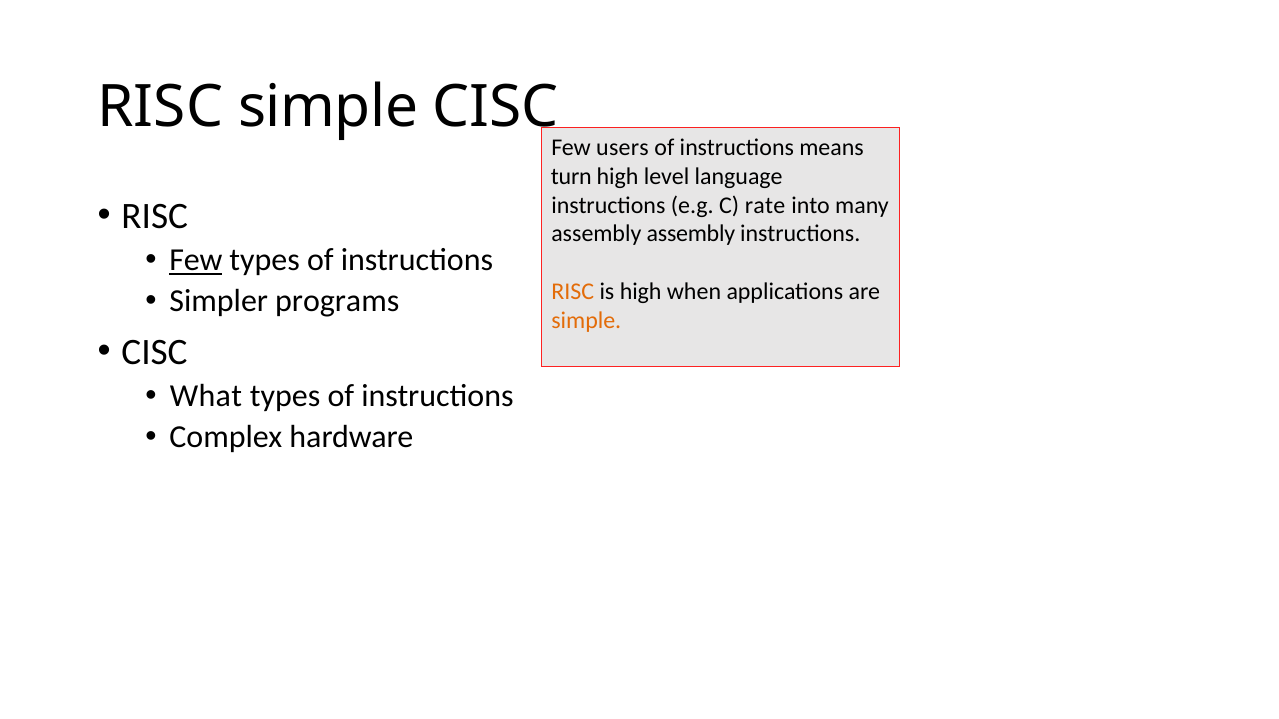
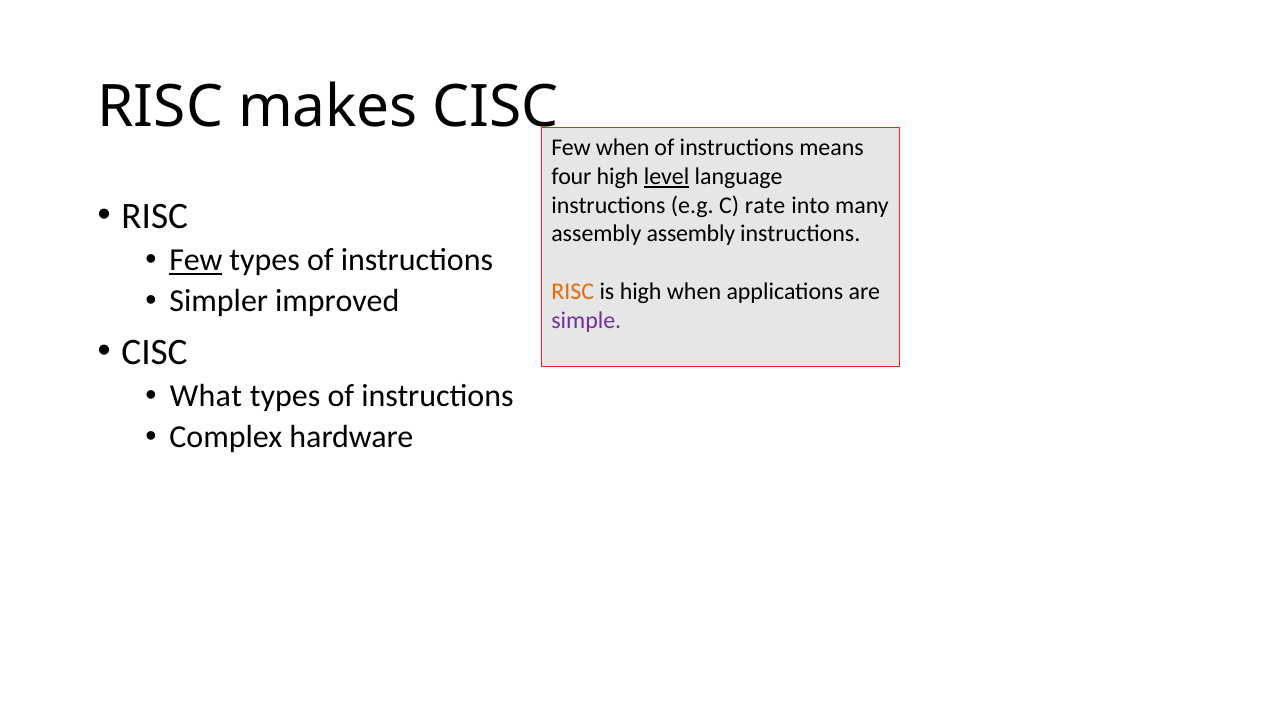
RISC simple: simple -> makes
Few users: users -> when
turn: turn -> four
level underline: none -> present
programs: programs -> improved
simple at (586, 321) colour: orange -> purple
